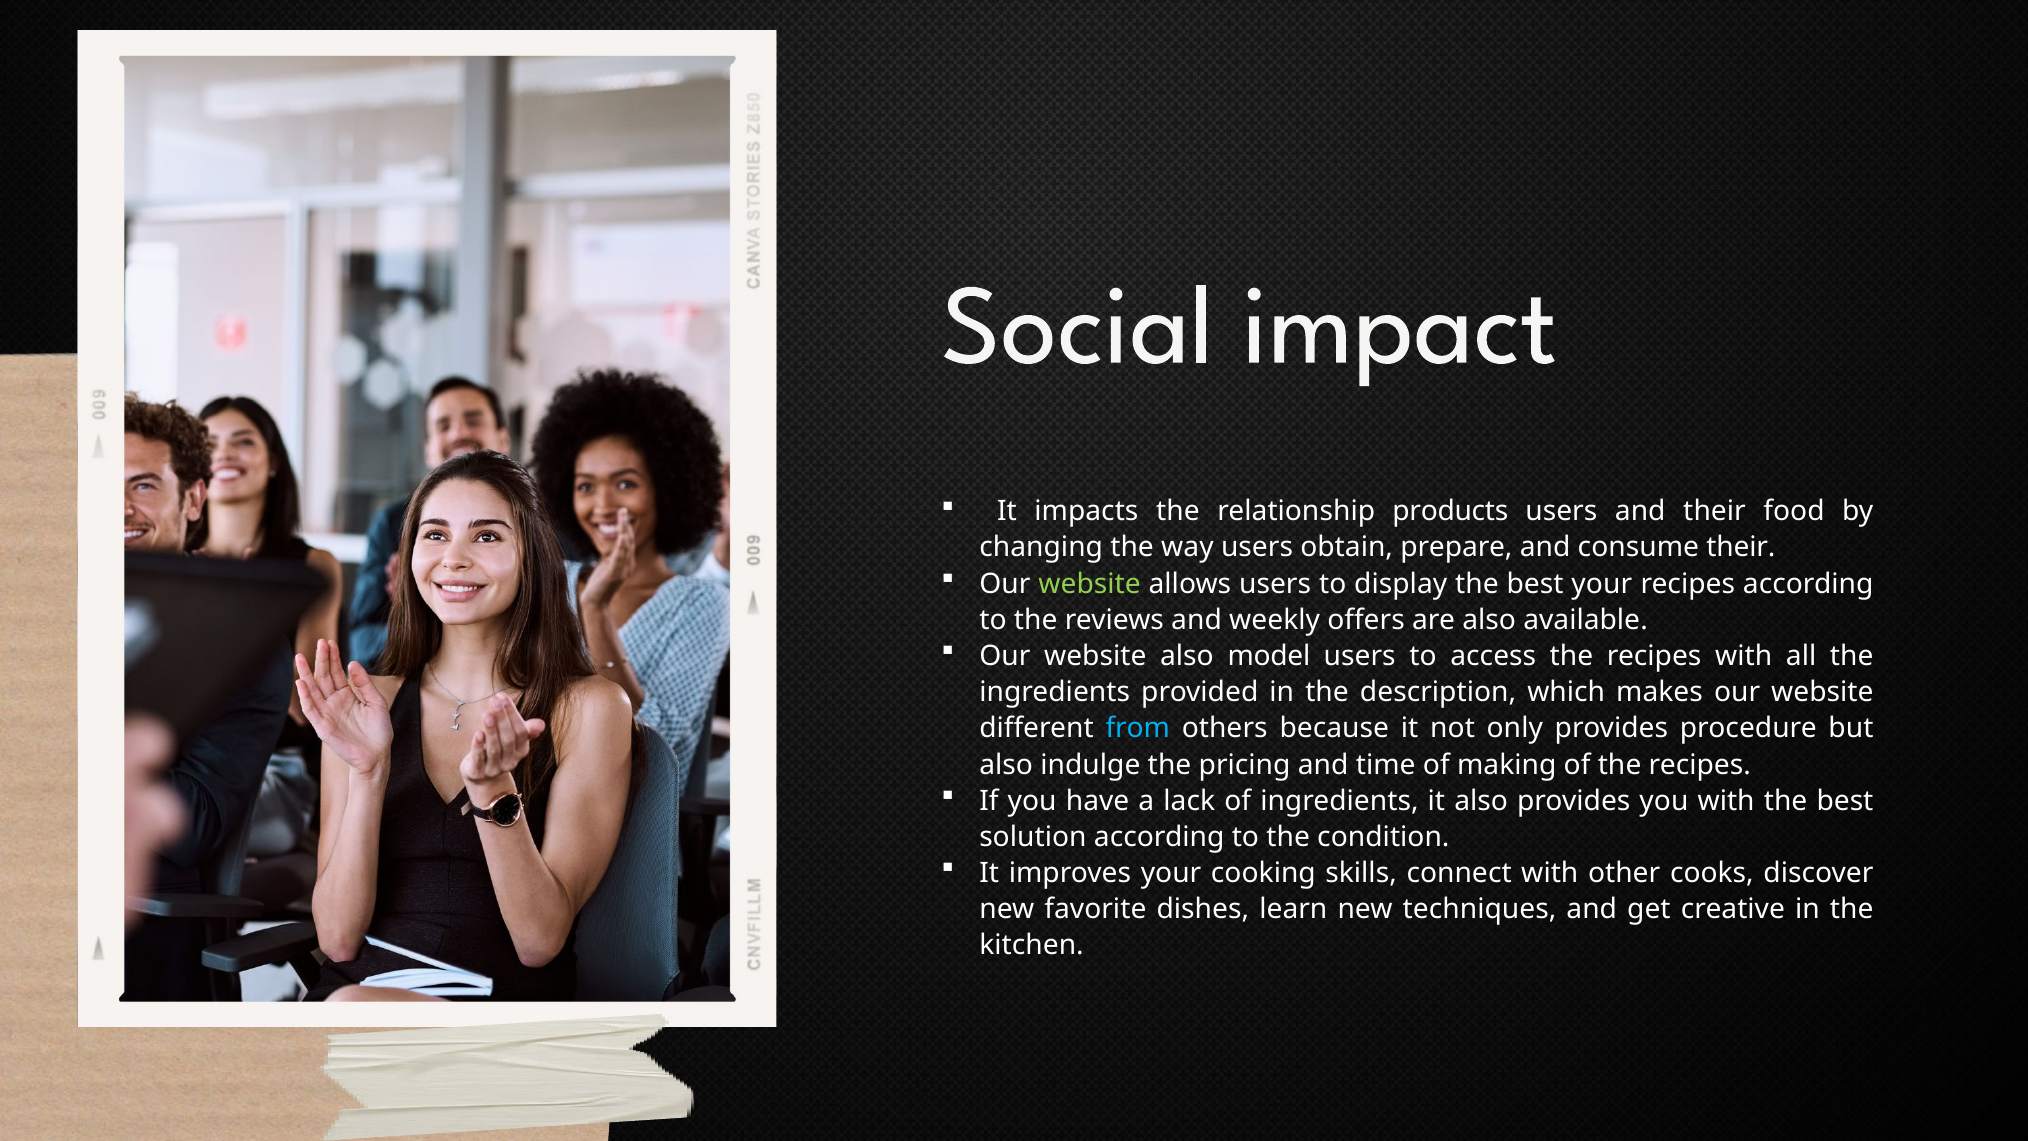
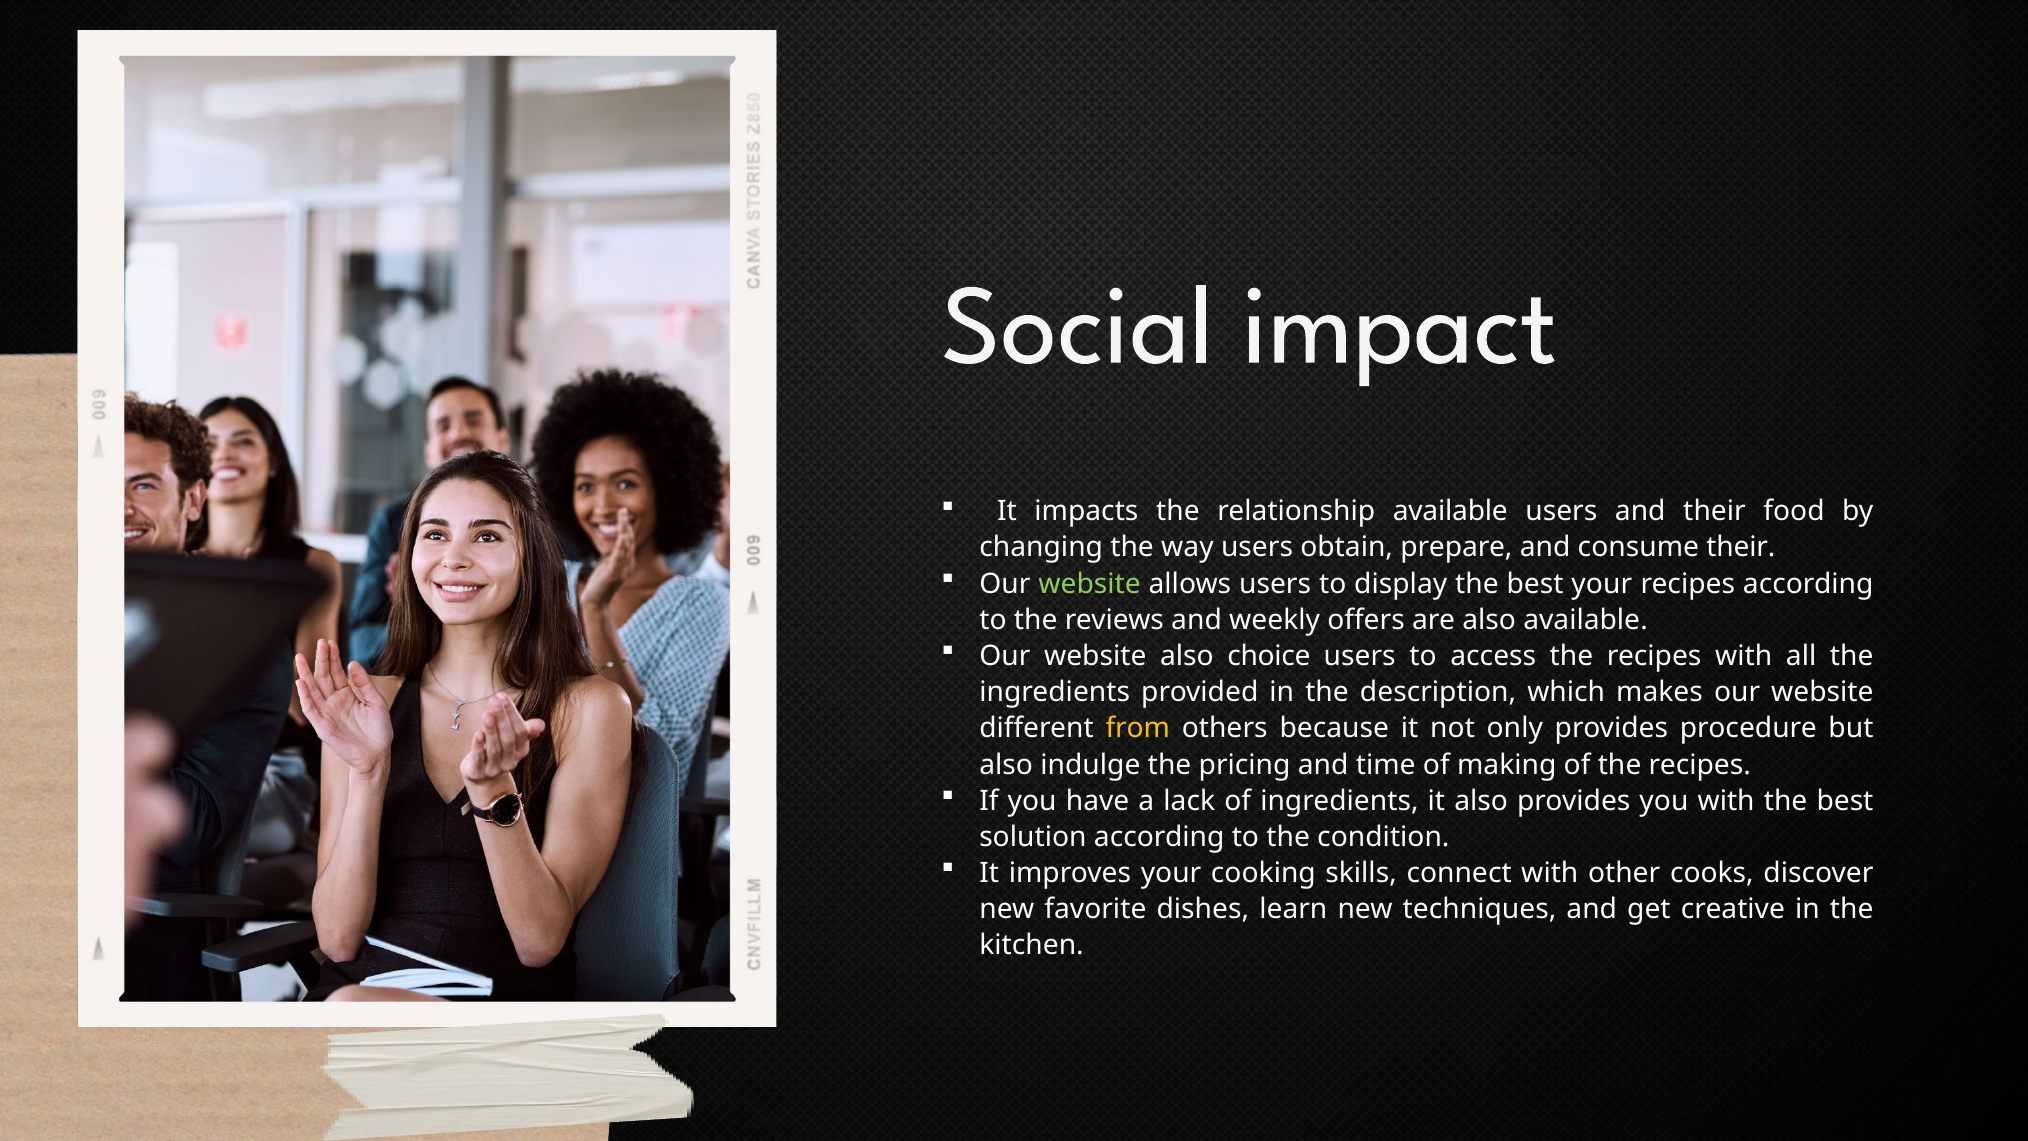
relationship products: products -> available
model: model -> choice
from colour: light blue -> yellow
